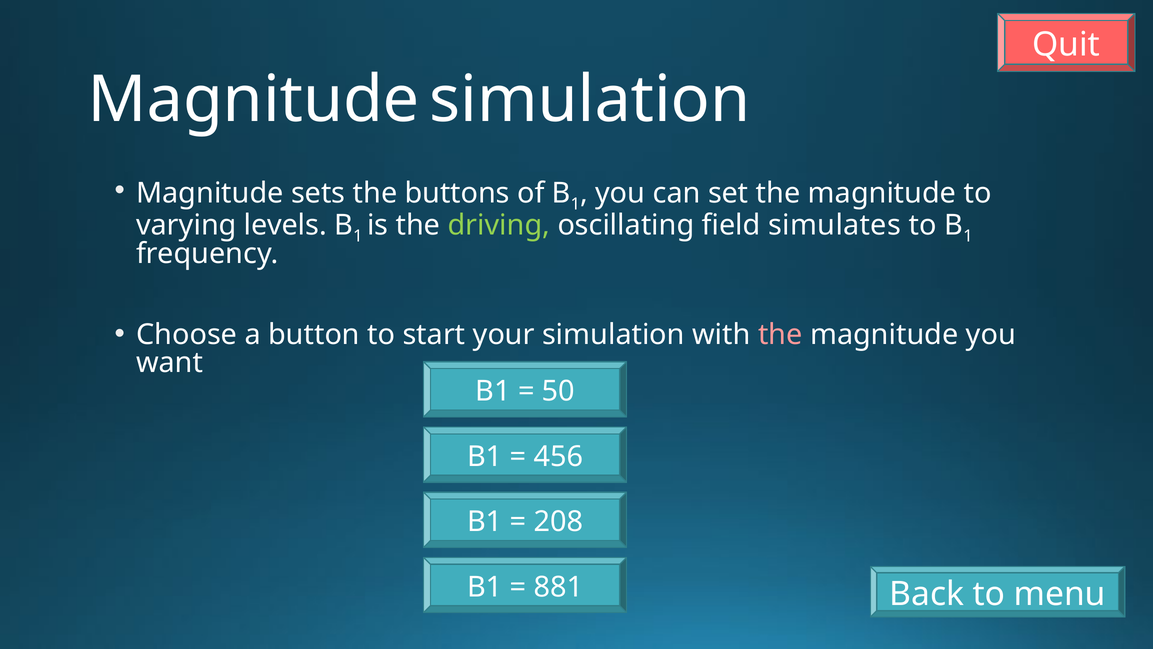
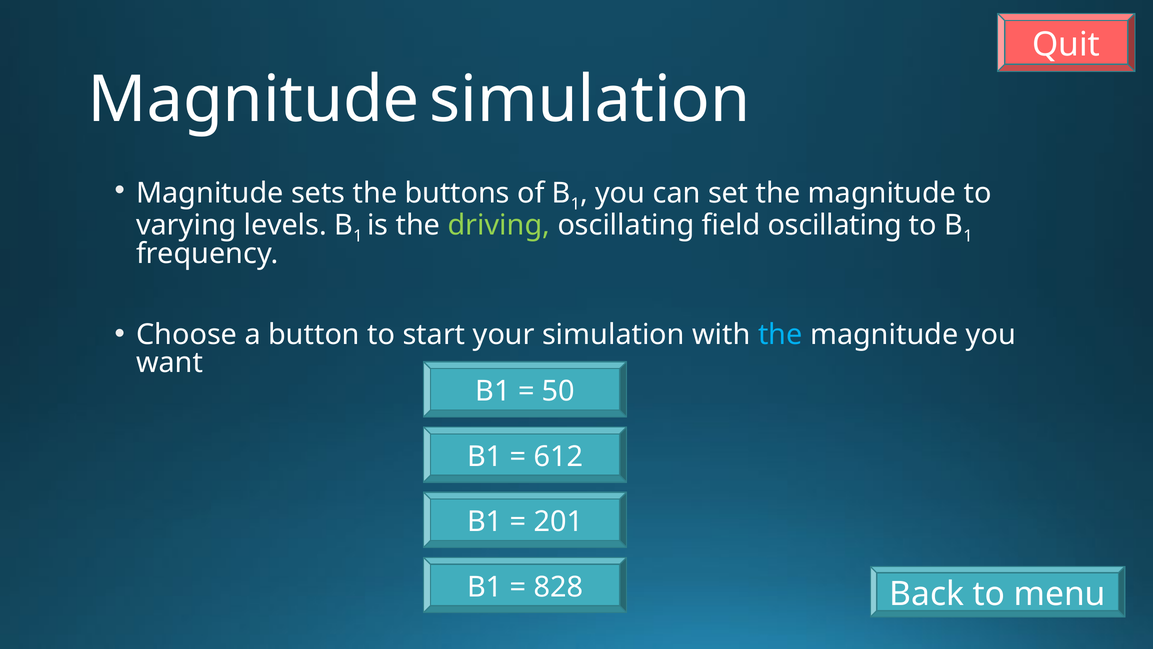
field simulates: simulates -> oscillating
the at (780, 334) colour: pink -> light blue
456: 456 -> 612
208: 208 -> 201
881: 881 -> 828
